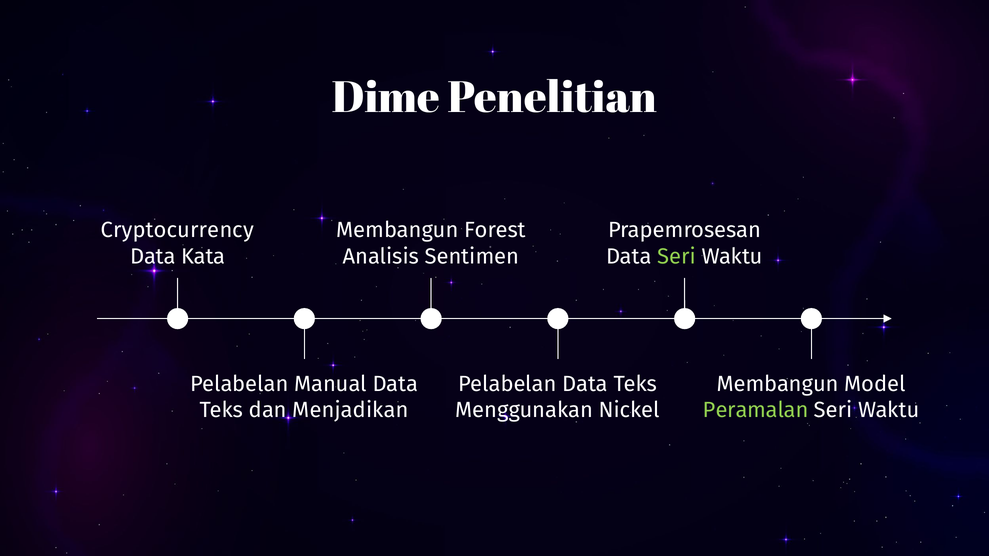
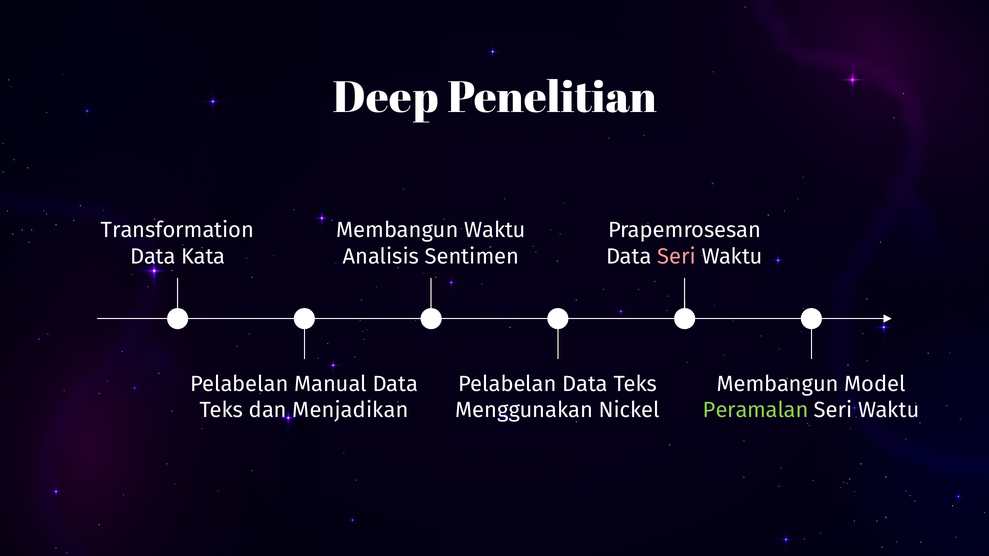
Dime: Dime -> Deep
Cryptocurrency: Cryptocurrency -> Transformation
Membangun Forest: Forest -> Waktu
Seri at (677, 257) colour: light green -> pink
